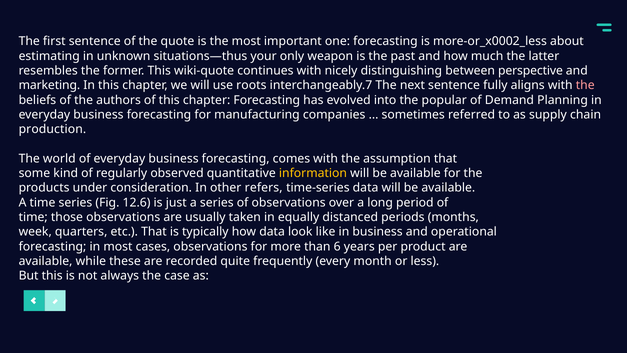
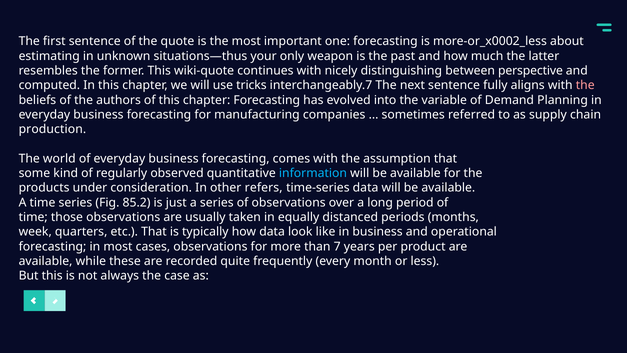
marketing: marketing -> computed
roots: roots -> tricks
popular: popular -> variable
information colour: yellow -> light blue
12.6: 12.6 -> 85.2
6: 6 -> 7
